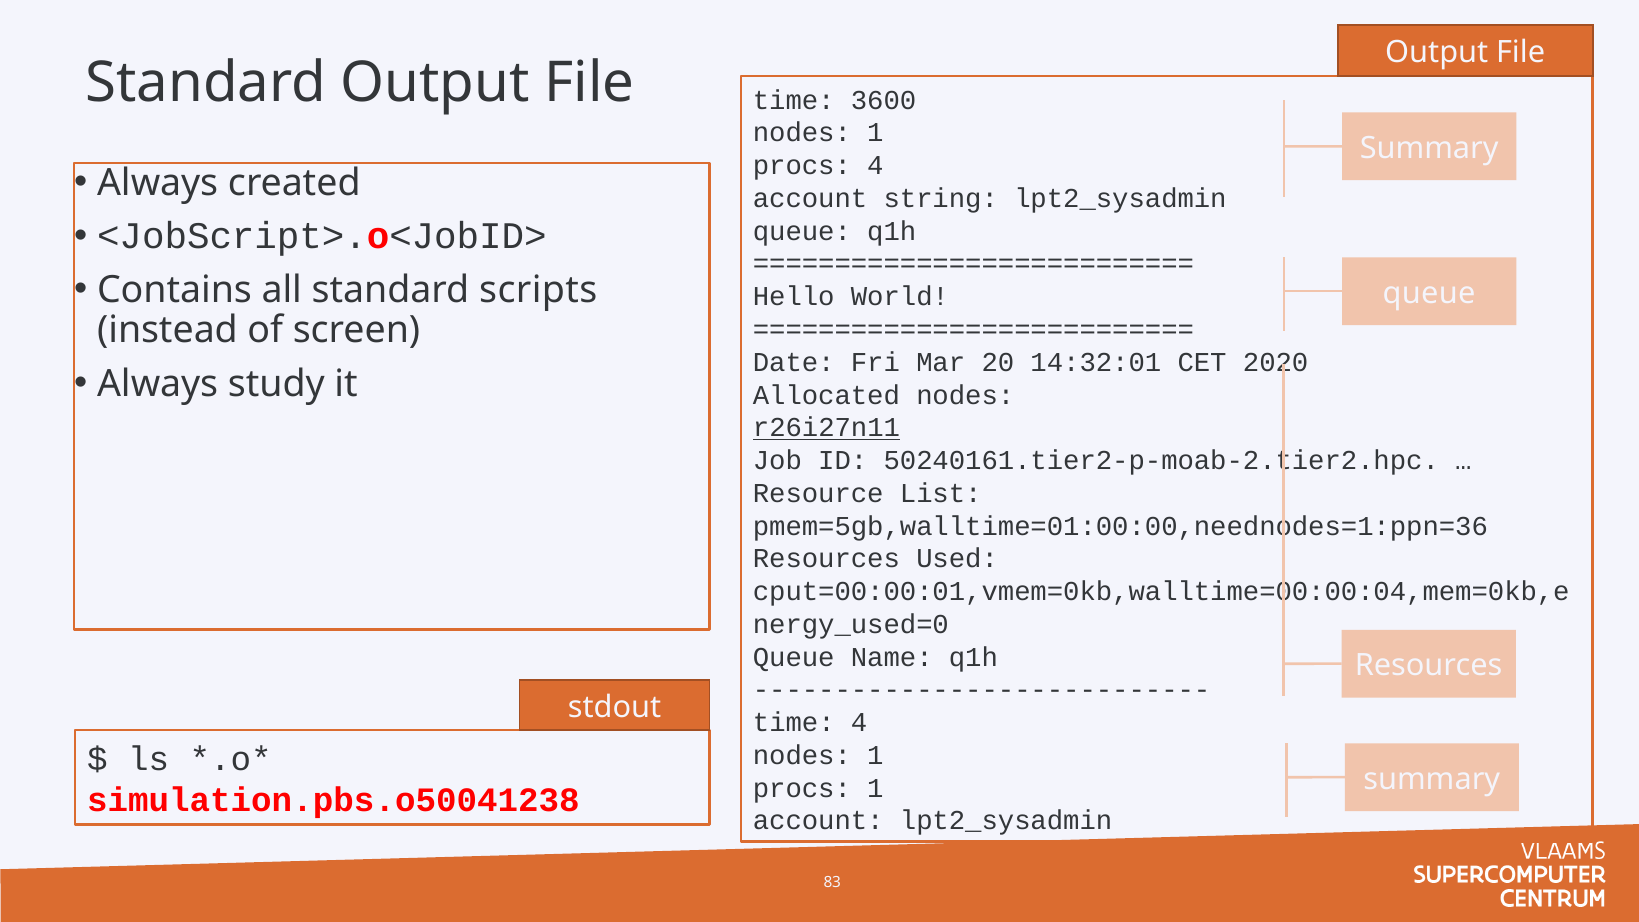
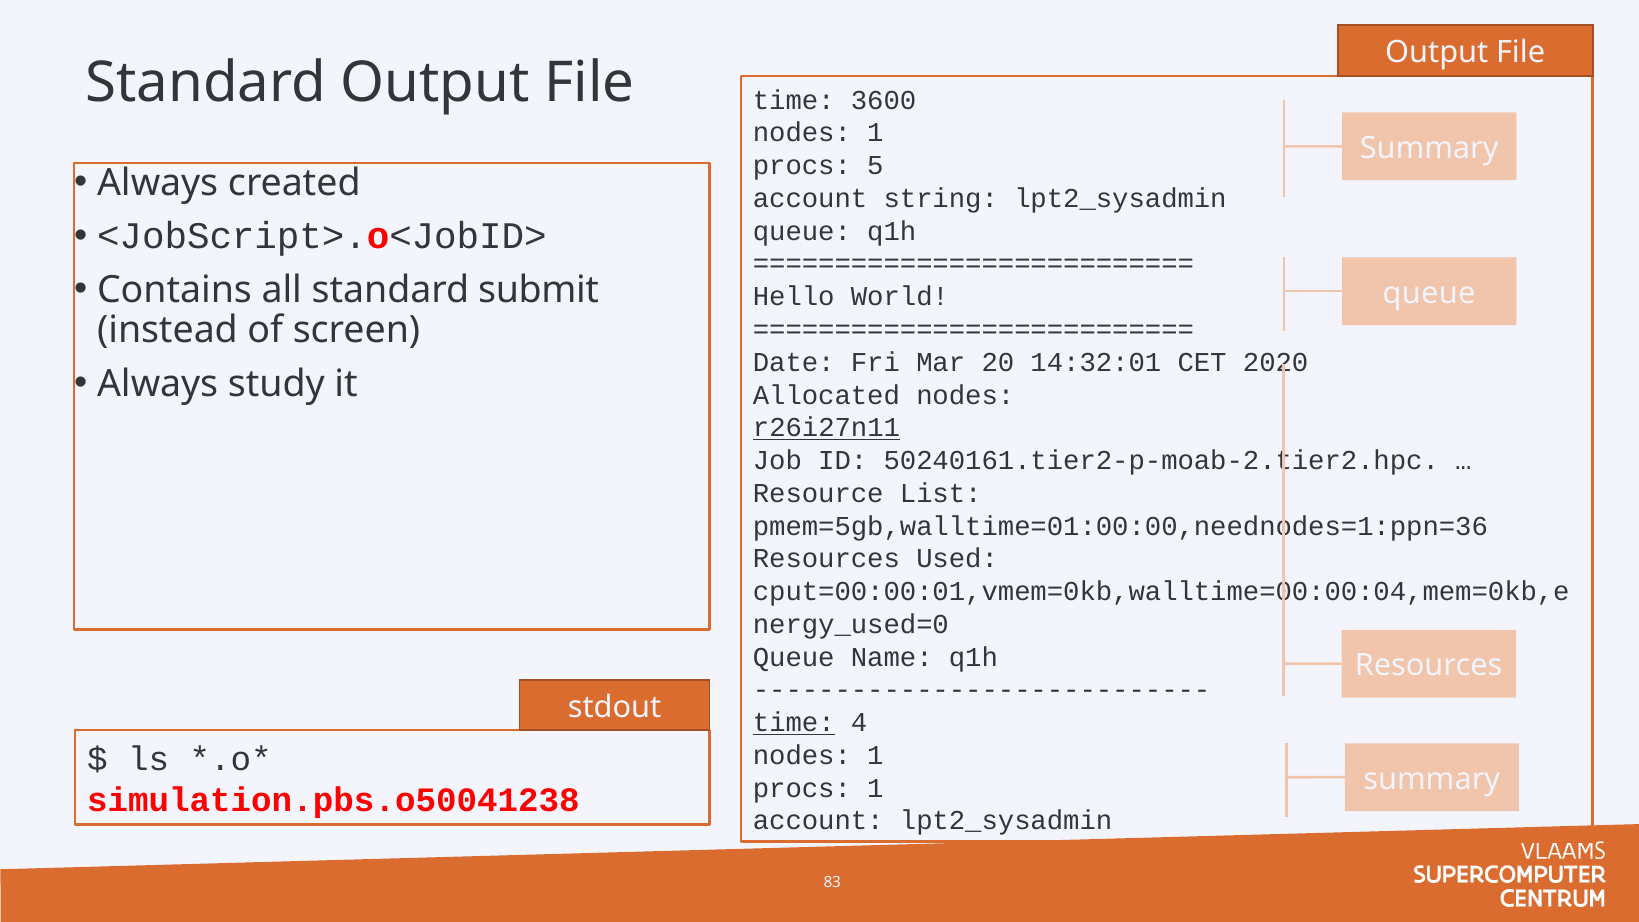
procs 4: 4 -> 5
scripts: scripts -> submit
time at (794, 723) underline: none -> present
